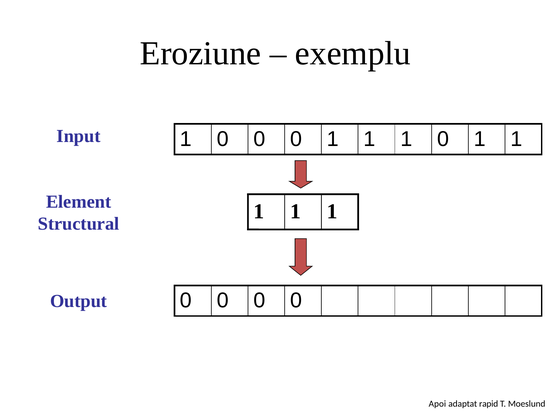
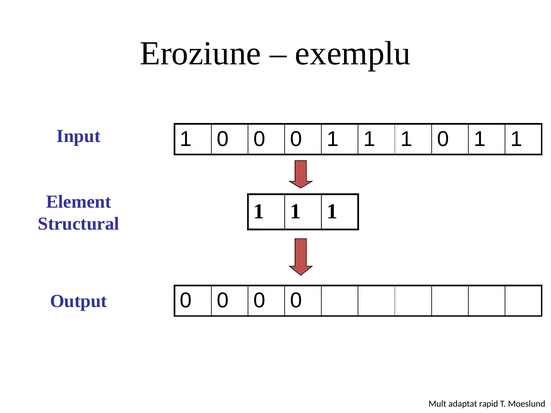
Apoi: Apoi -> Mult
